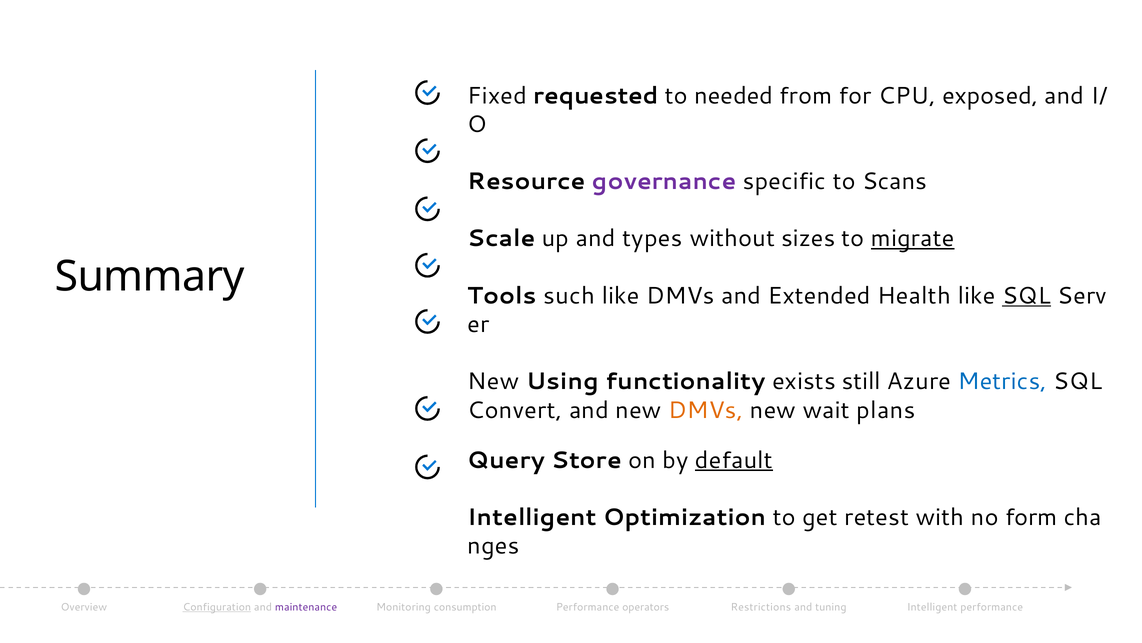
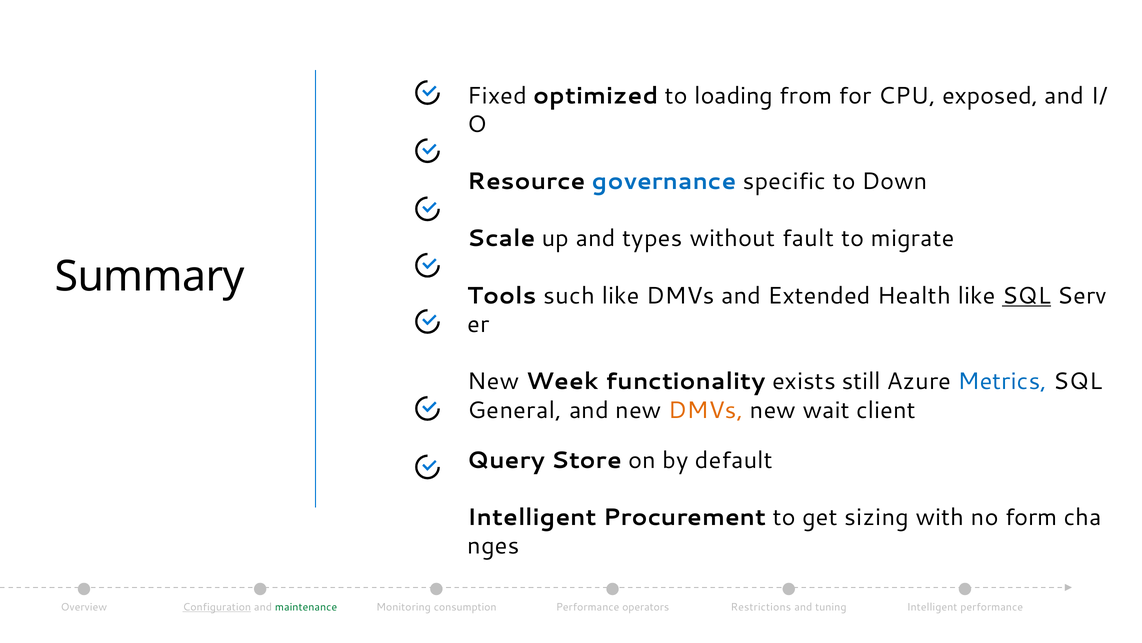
requested: requested -> optimized
needed: needed -> loading
governance colour: purple -> blue
Scans: Scans -> Down
sizes: sizes -> fault
migrate underline: present -> none
Using: Using -> Week
Convert: Convert -> General
plans: plans -> client
default underline: present -> none
Optimization: Optimization -> Procurement
retest: retest -> sizing
maintenance colour: purple -> green
